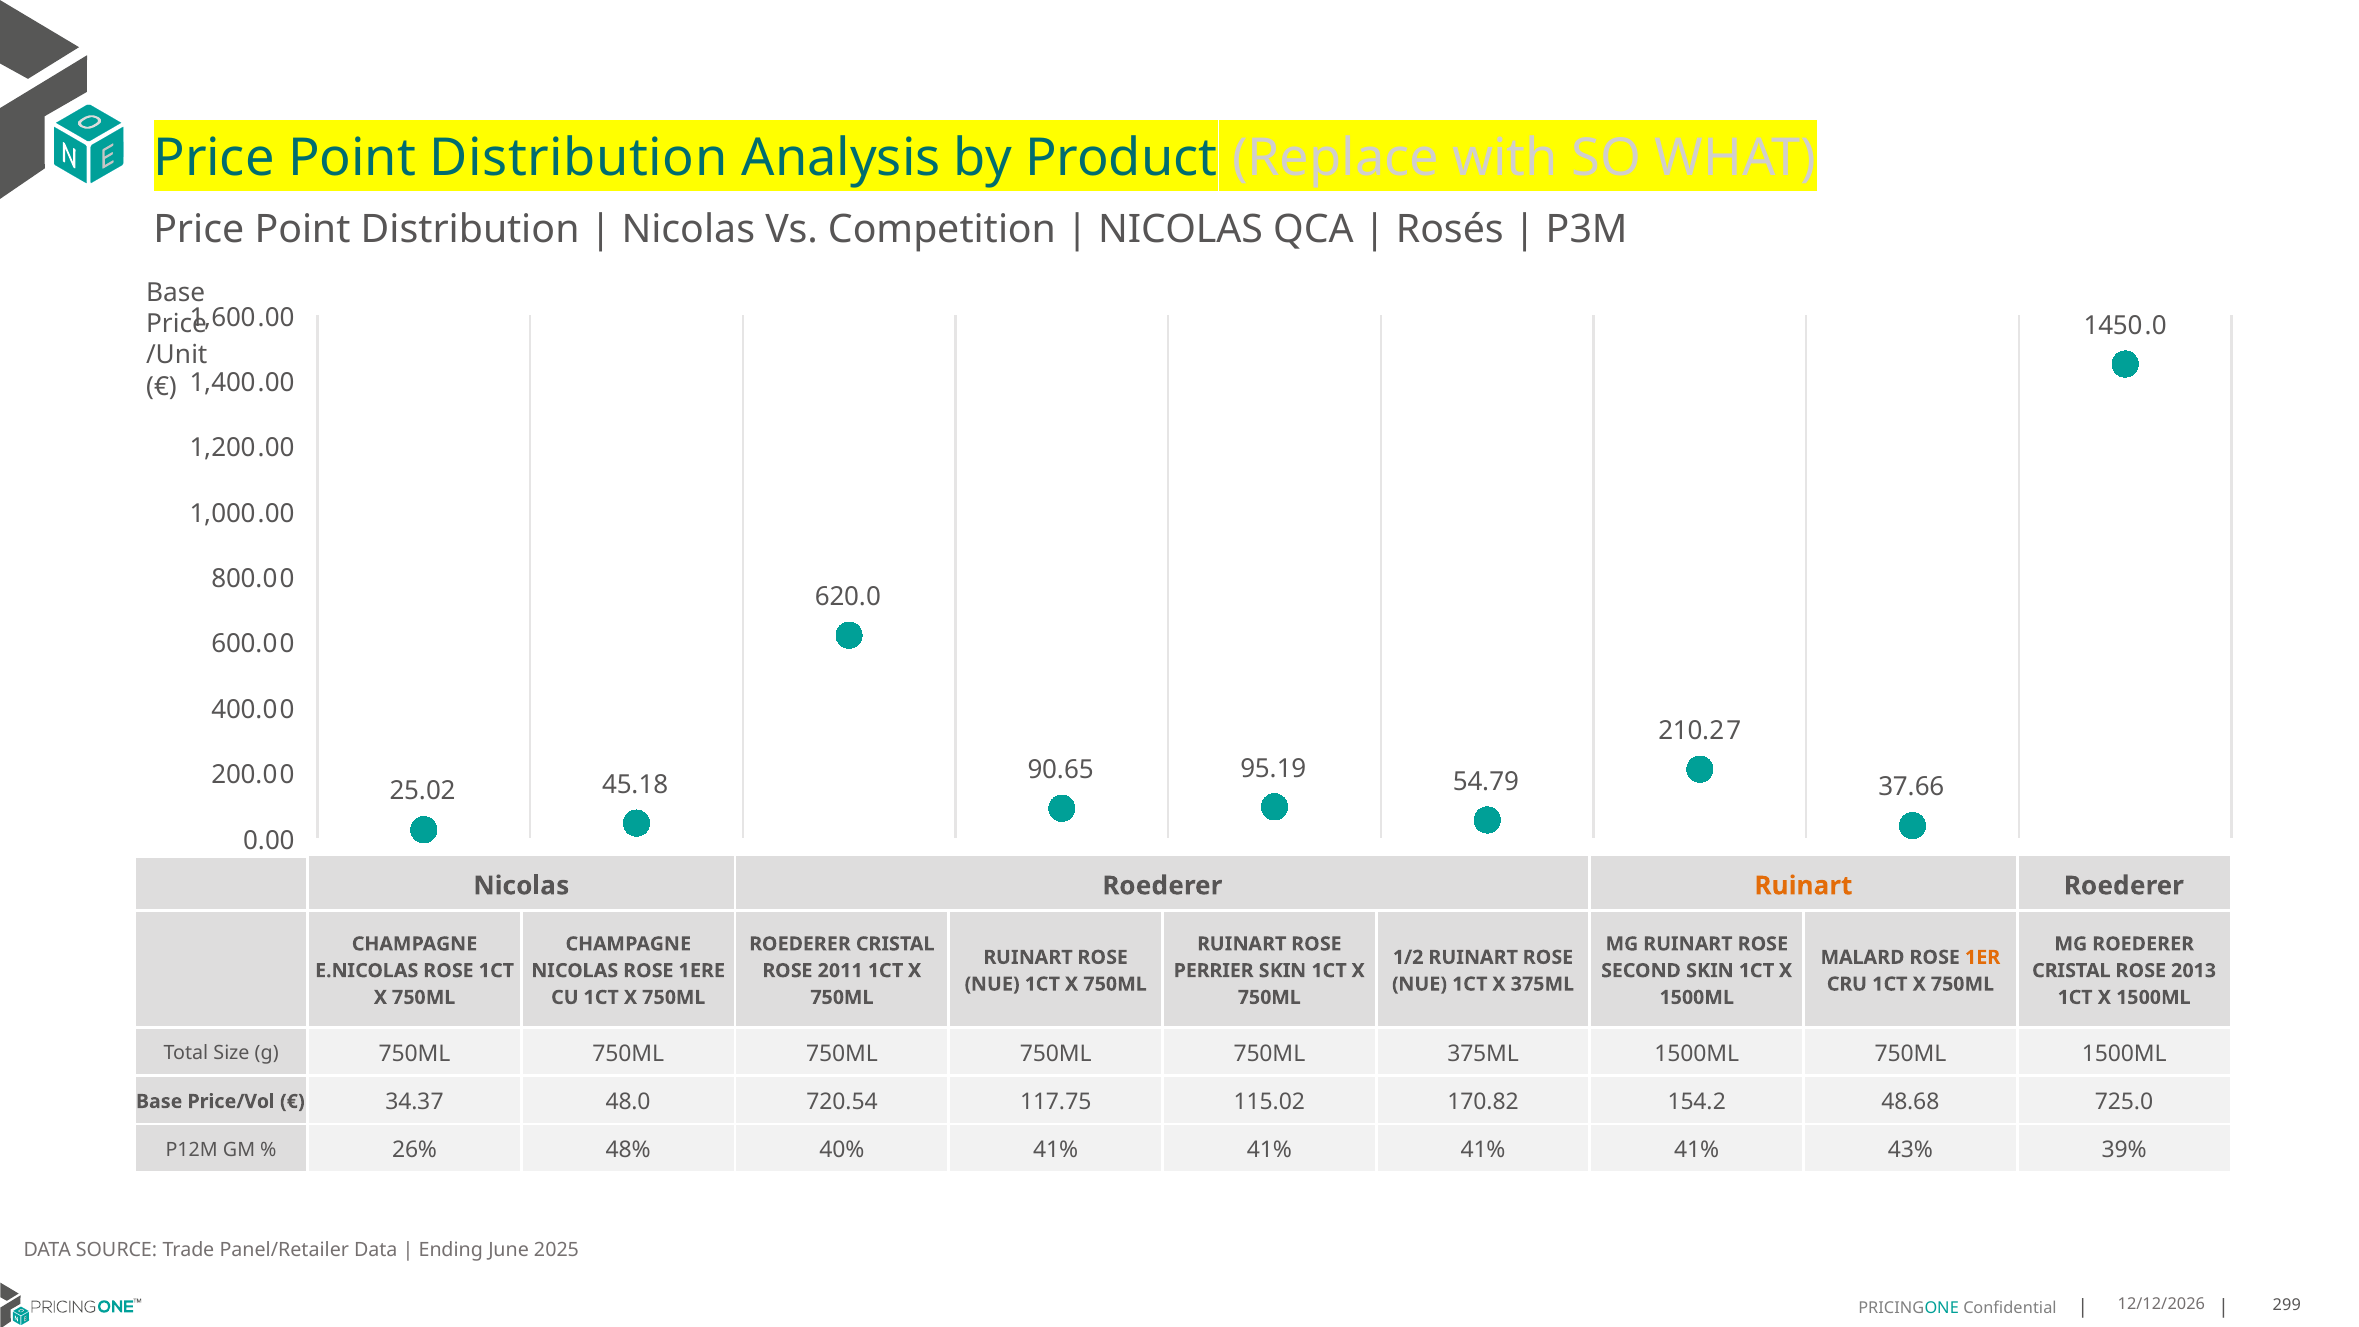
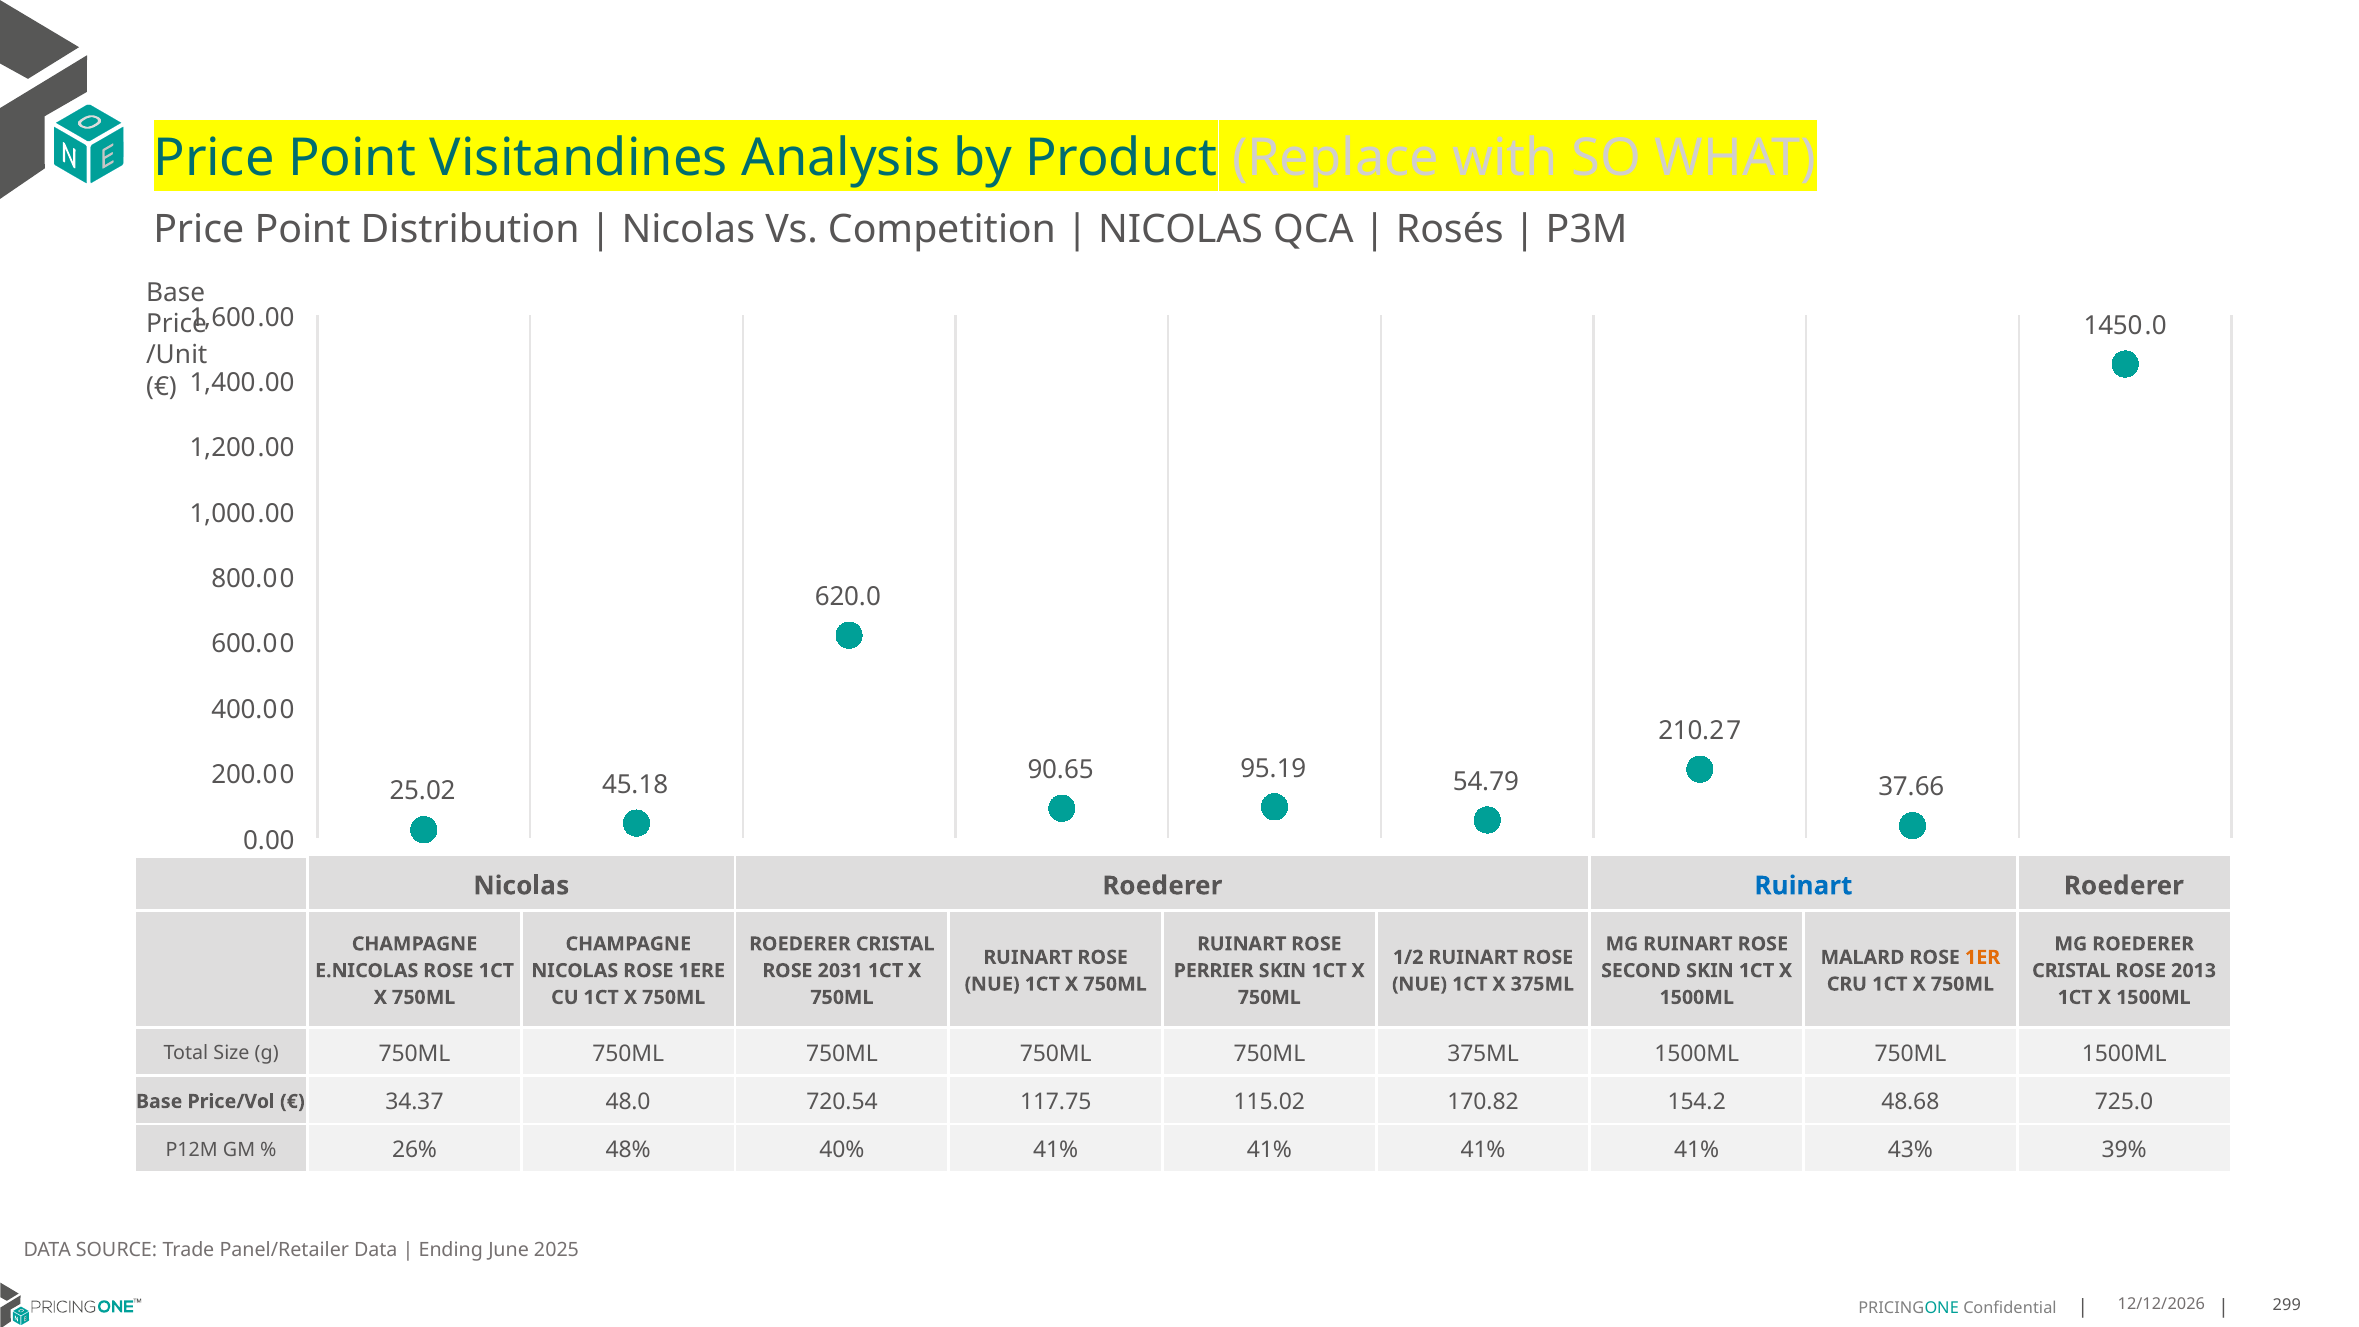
Distribution at (579, 159): Distribution -> Visitandines
Ruinart at (1803, 886) colour: orange -> blue
2011: 2011 -> 2031
